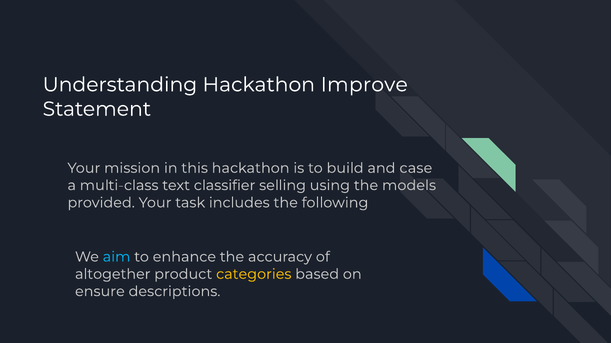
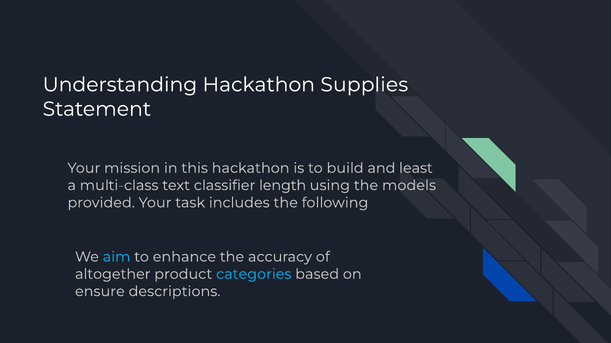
Improve: Improve -> Supplies
case: case -> least
selling: selling -> length
categories colour: yellow -> light blue
